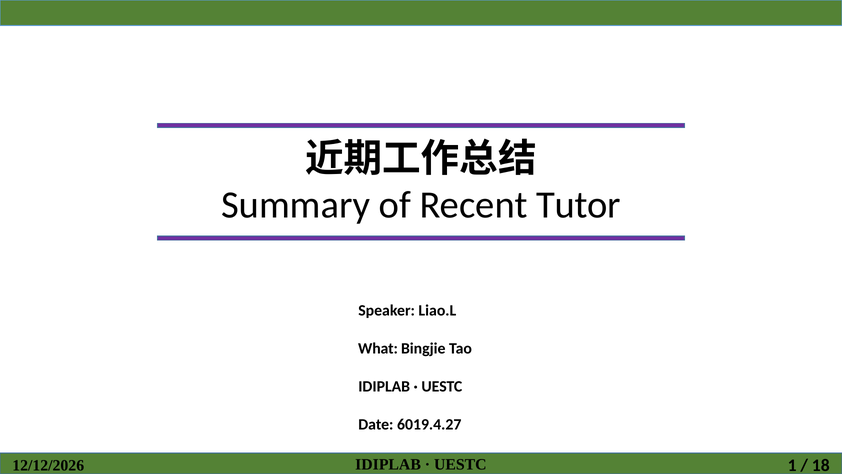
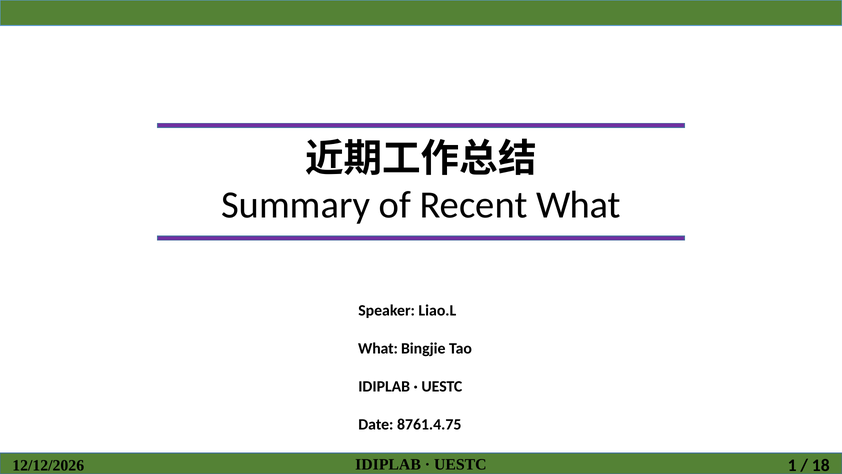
Recent Tutor: Tutor -> What
6019.4.27: 6019.4.27 -> 8761.4.75
